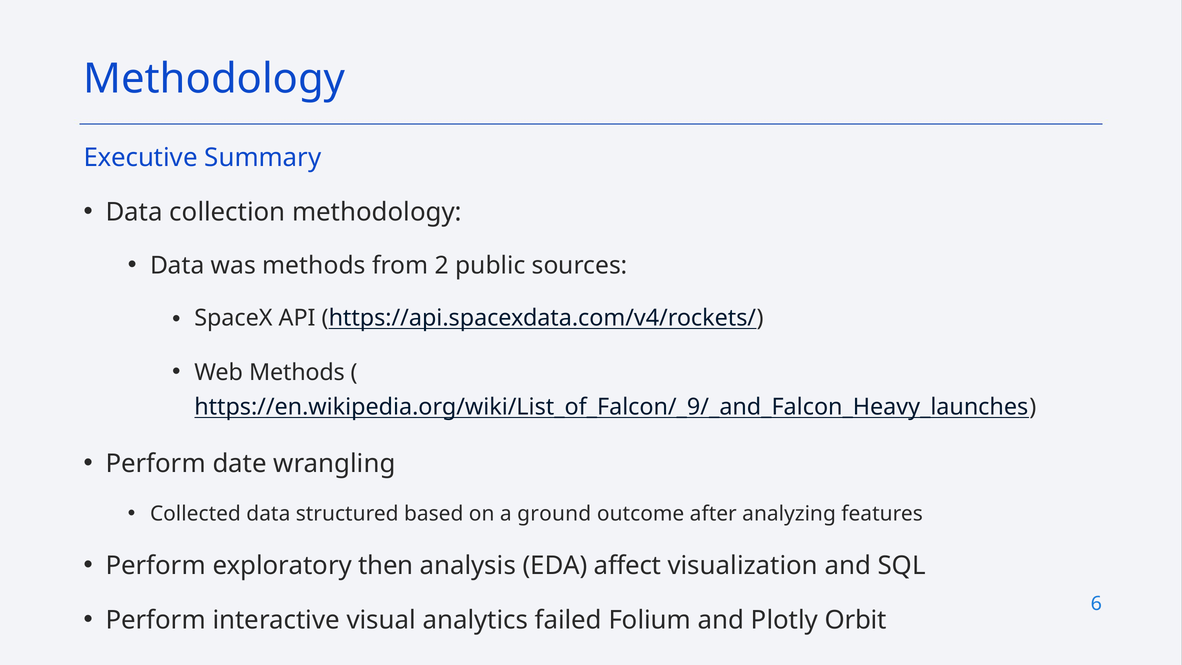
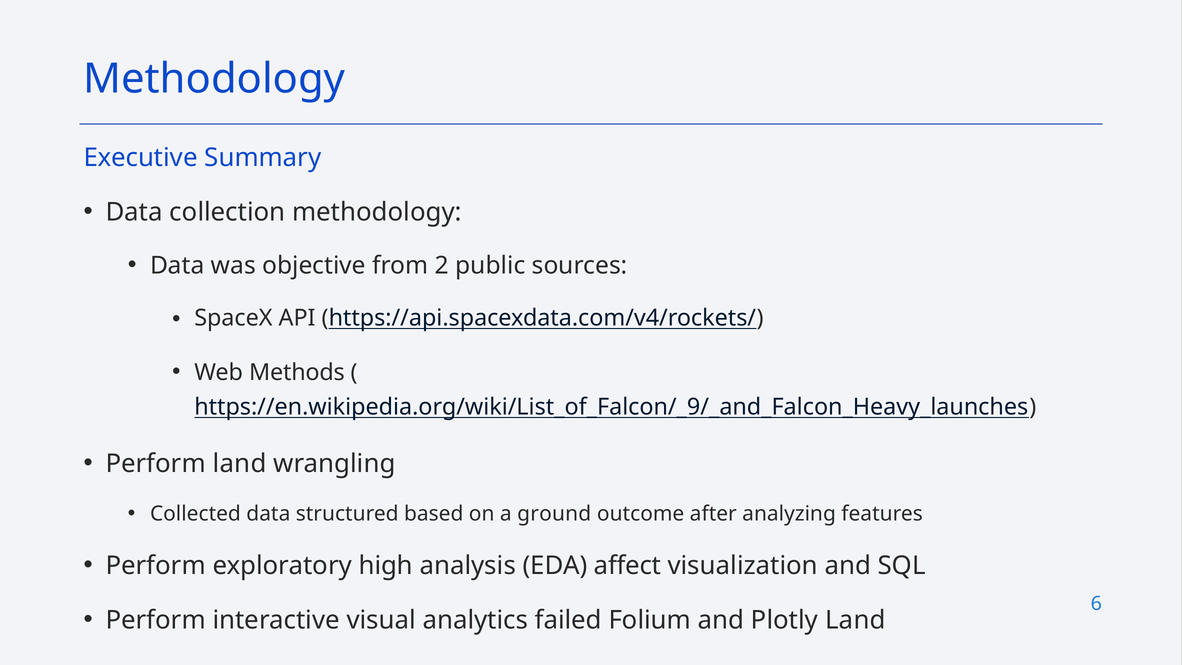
was methods: methods -> objective
Perform date: date -> land
then: then -> high
Plotly Orbit: Orbit -> Land
